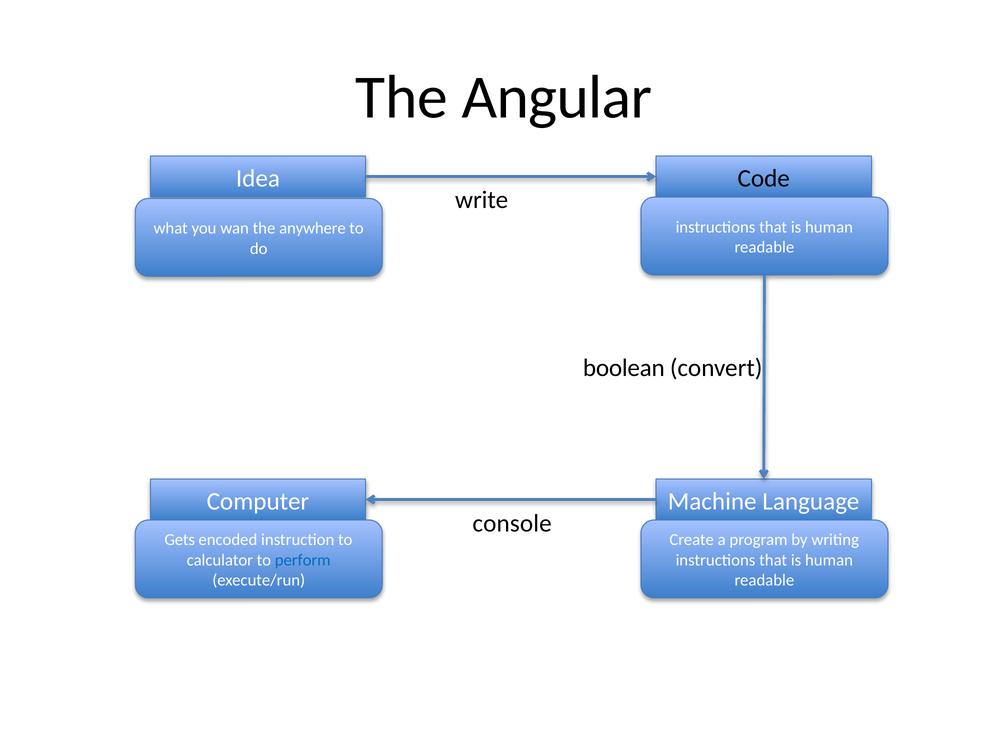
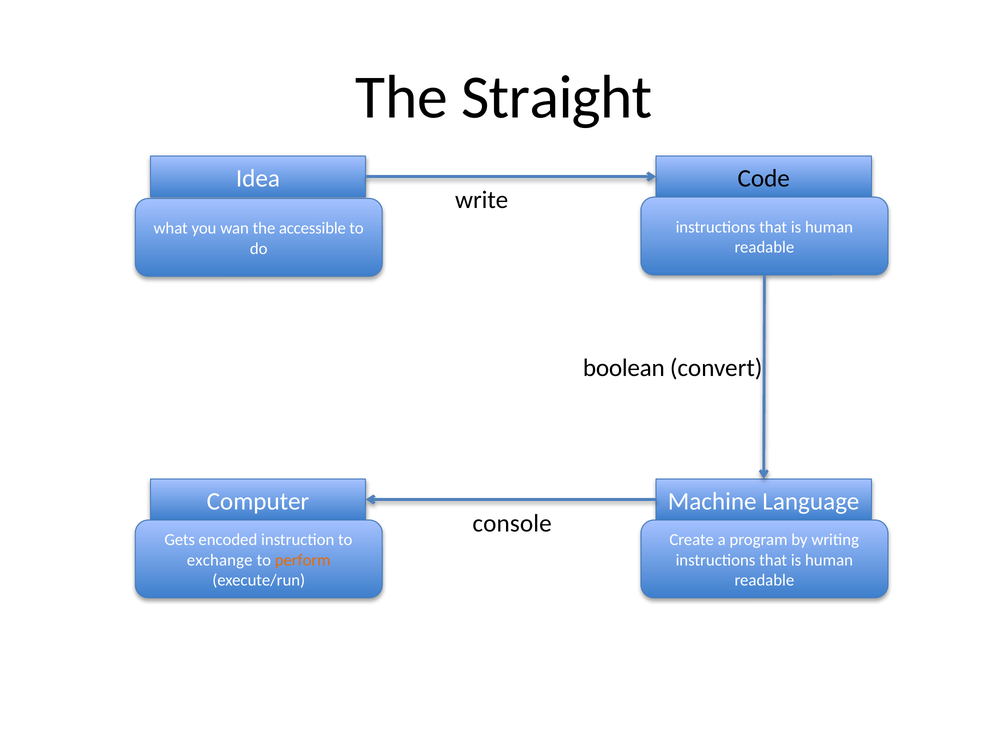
Angular: Angular -> Straight
anywhere: anywhere -> accessible
calculator: calculator -> exchange
perform colour: blue -> orange
